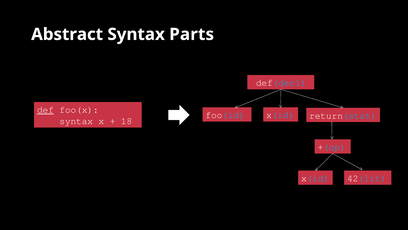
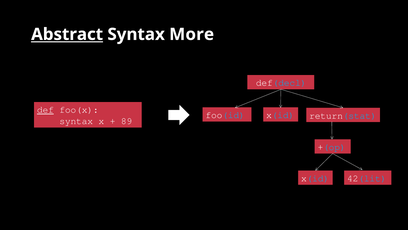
Abstract underline: none -> present
Parts: Parts -> More
18: 18 -> 89
